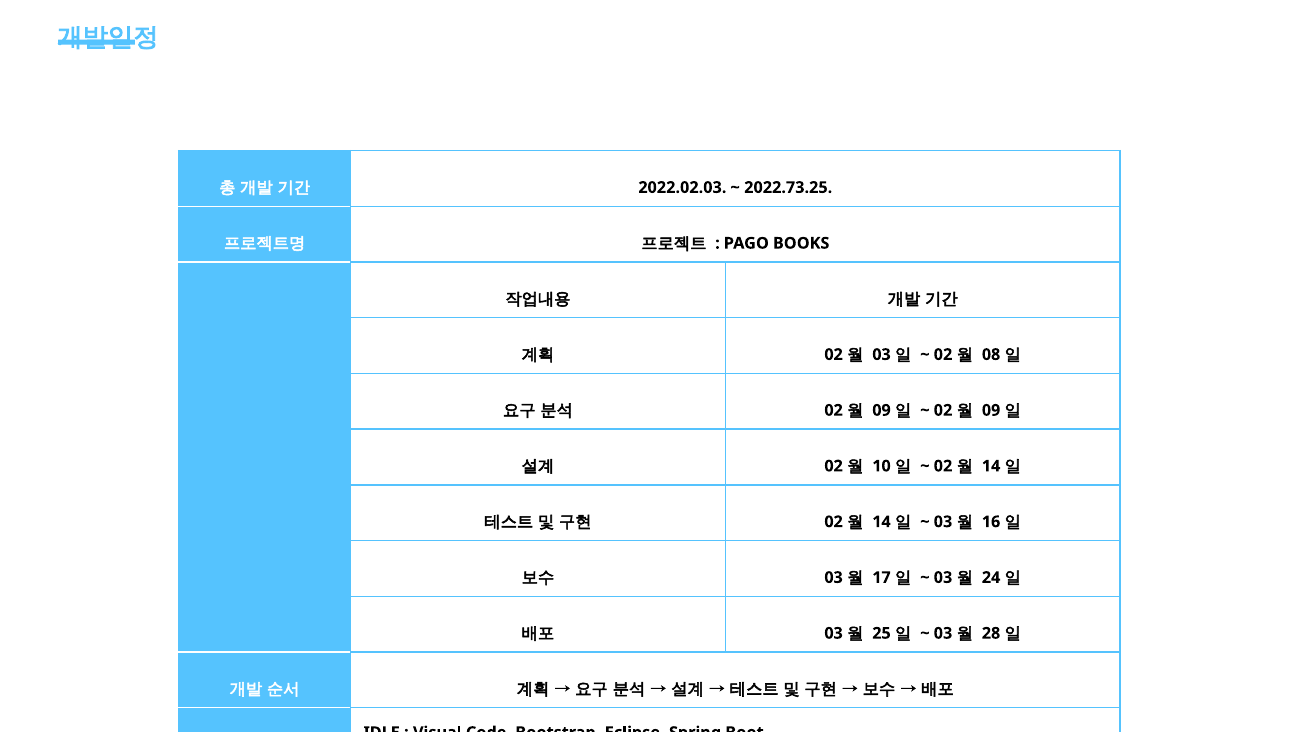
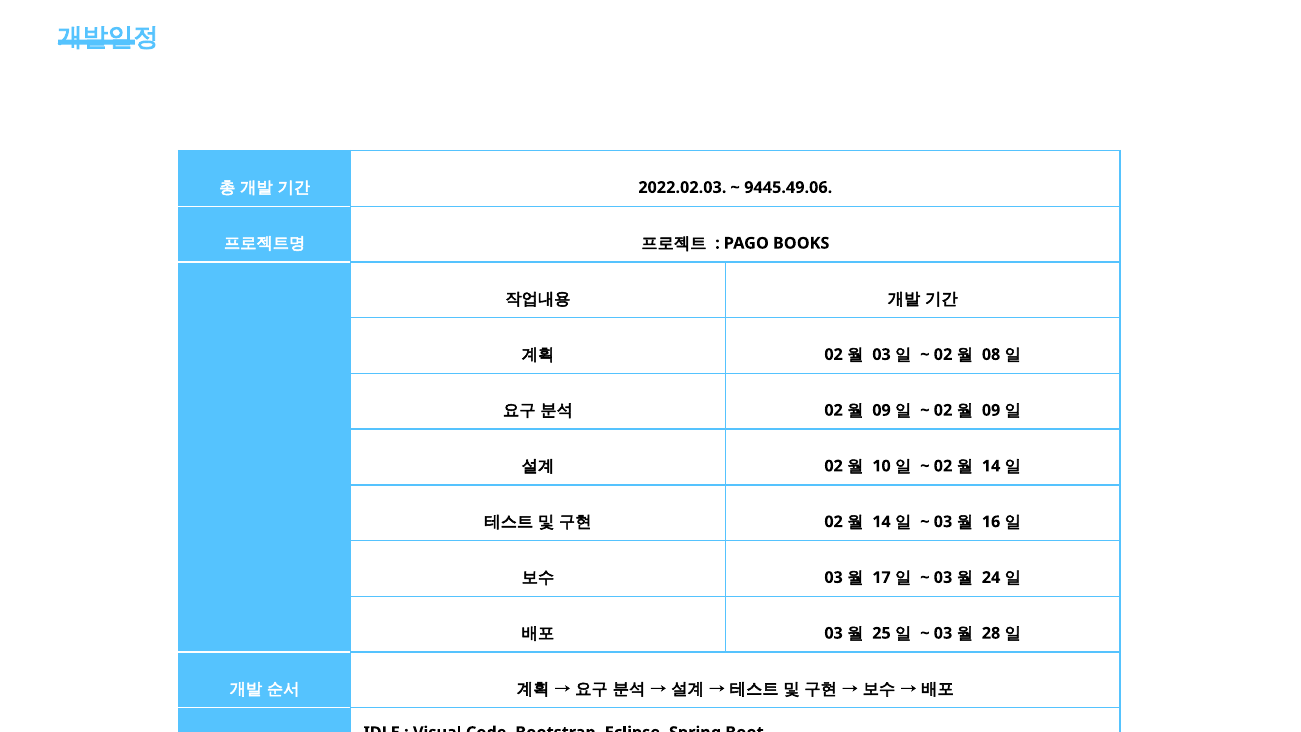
2022.73.25: 2022.73.25 -> 9445.49.06
